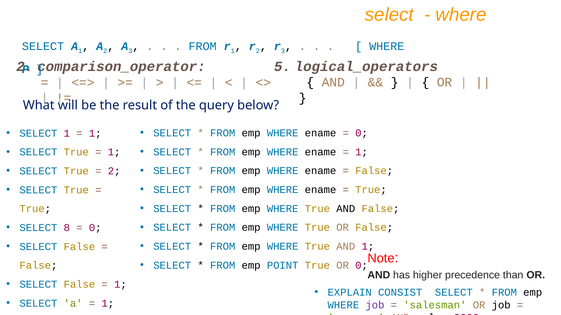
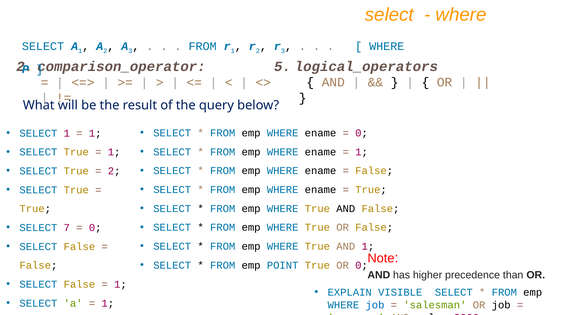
8: 8 -> 7
CONSIST: CONSIST -> VISIBLE
job at (375, 305) colour: purple -> blue
